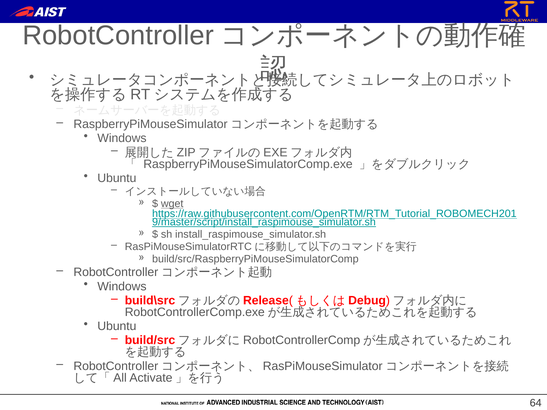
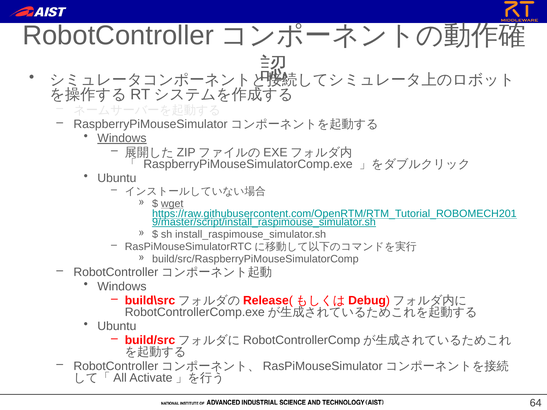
Windows at (122, 138) underline: none -> present
